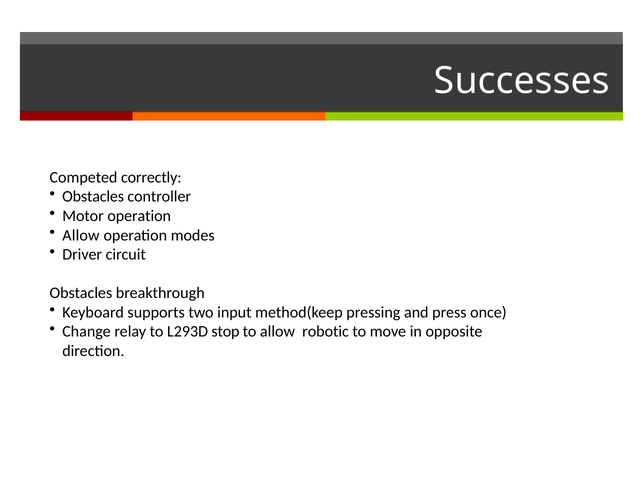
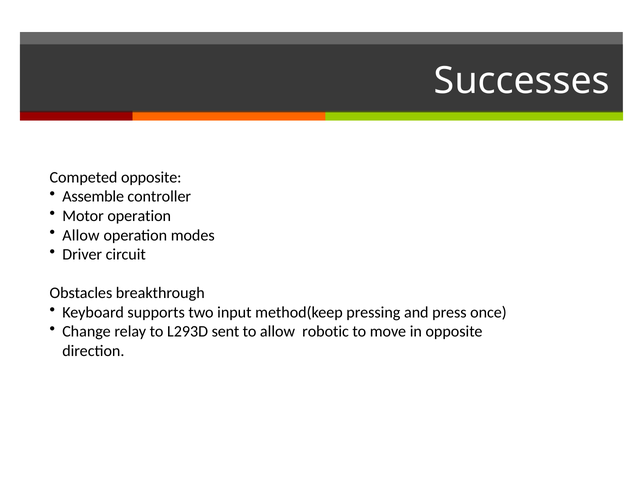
Competed correctly: correctly -> opposite
Obstacles at (93, 197): Obstacles -> Assemble
stop: stop -> sent
